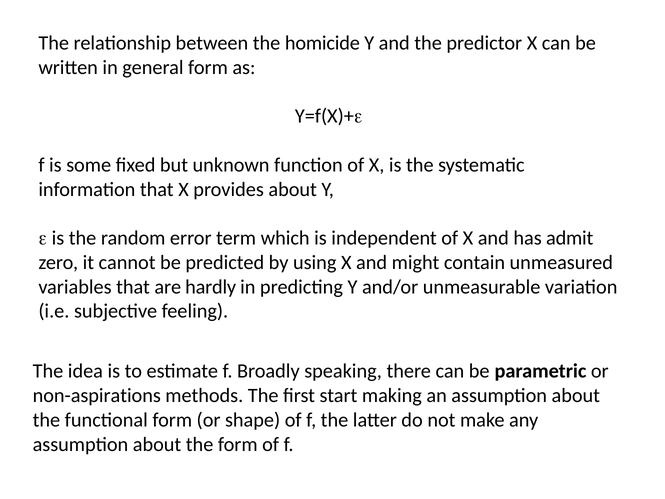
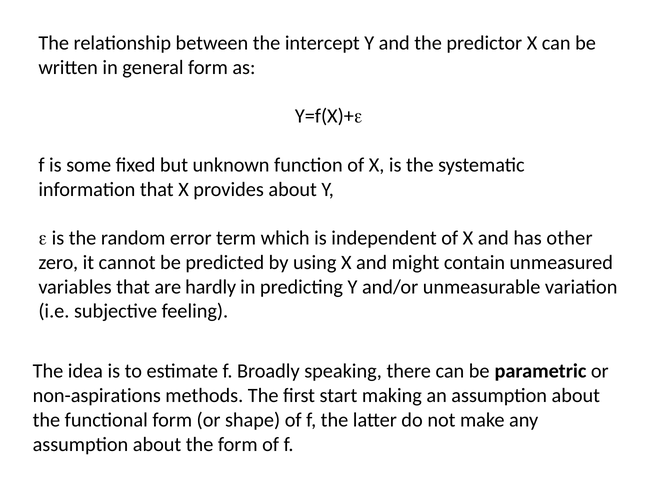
homicide: homicide -> intercept
admit: admit -> other
